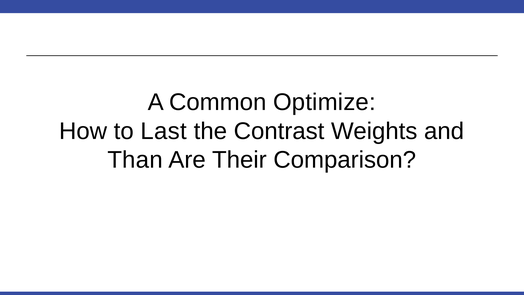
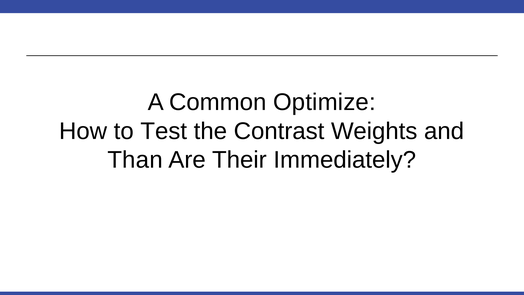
Last: Last -> Test
Comparison: Comparison -> Immediately
